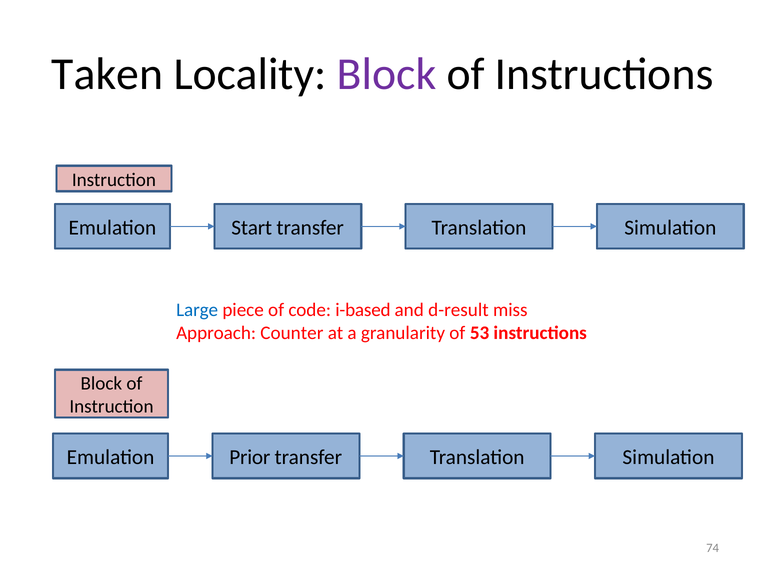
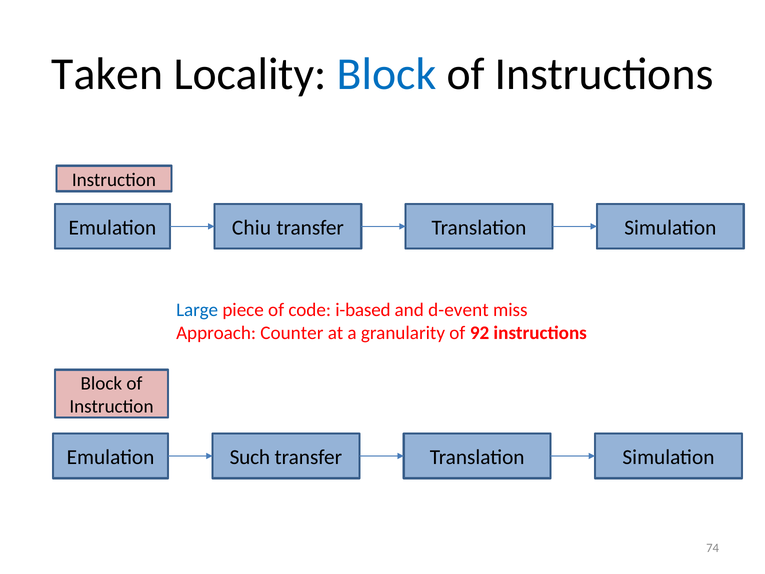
Block at (387, 74) colour: purple -> blue
Start: Start -> Chiu
d-result: d-result -> d-event
53: 53 -> 92
Prior: Prior -> Such
